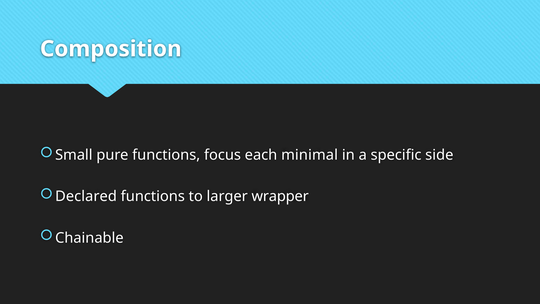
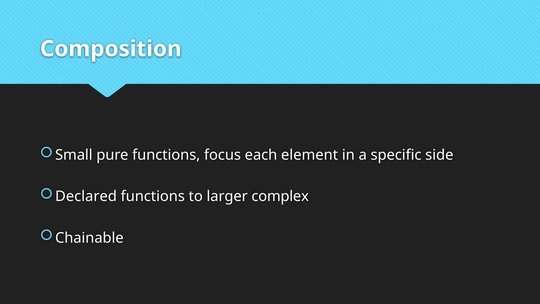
minimal: minimal -> element
wrapper: wrapper -> complex
